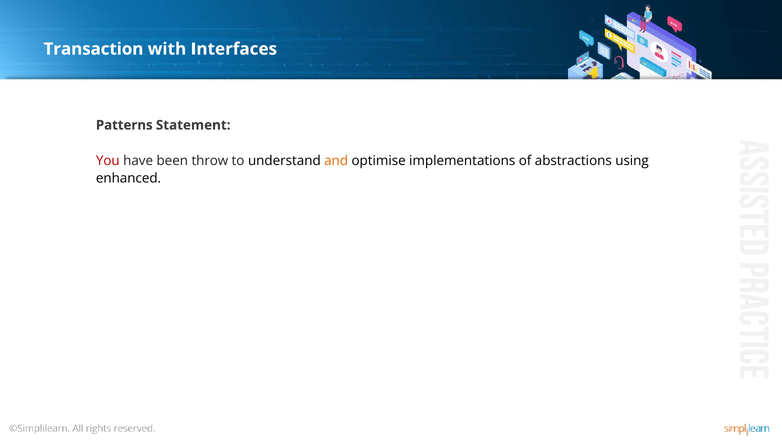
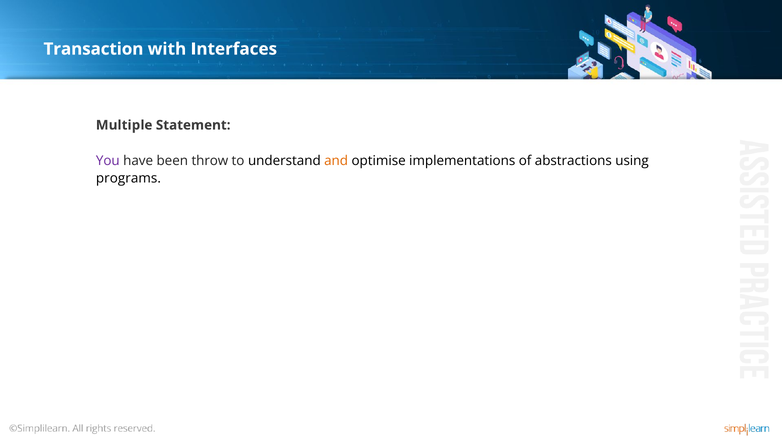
Patterns: Patterns -> Multiple
You colour: red -> purple
enhanced: enhanced -> programs
